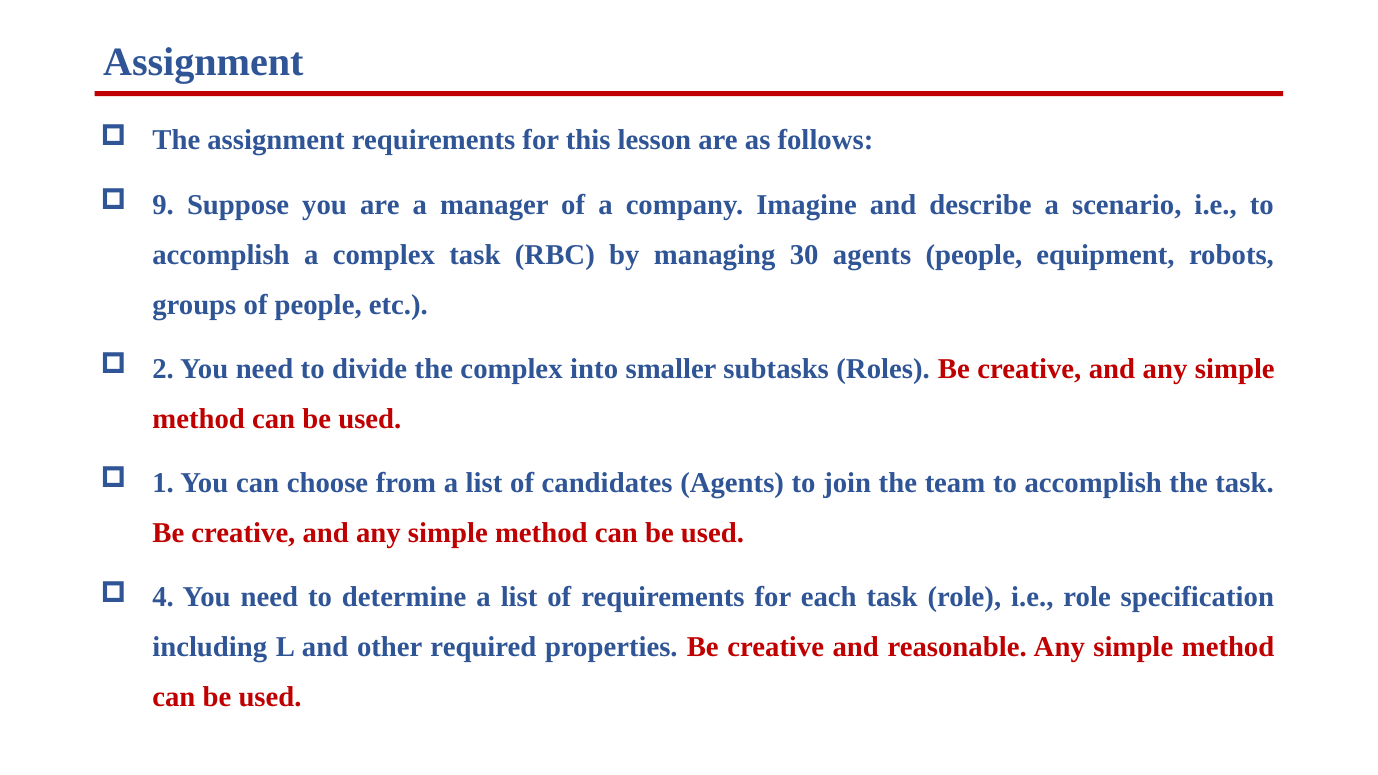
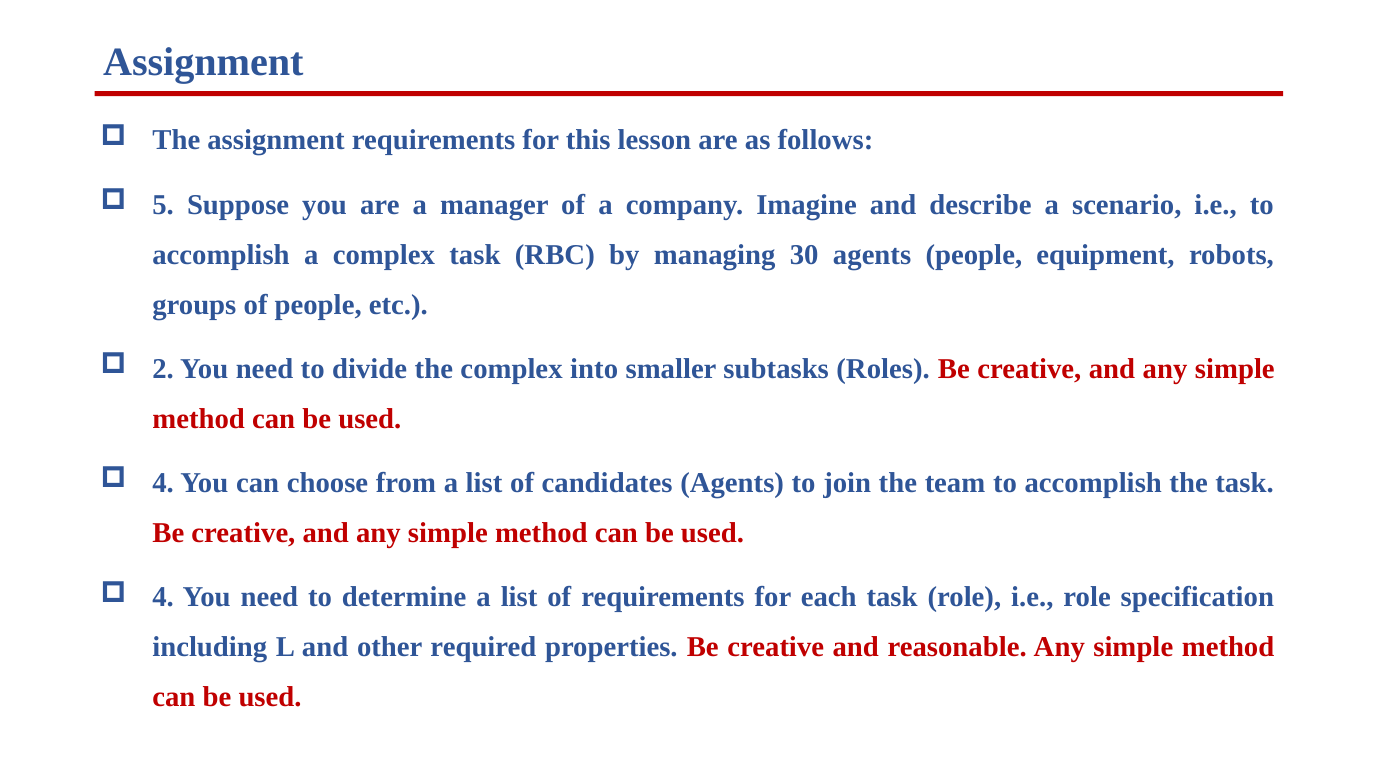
9: 9 -> 5
1 at (163, 483): 1 -> 4
